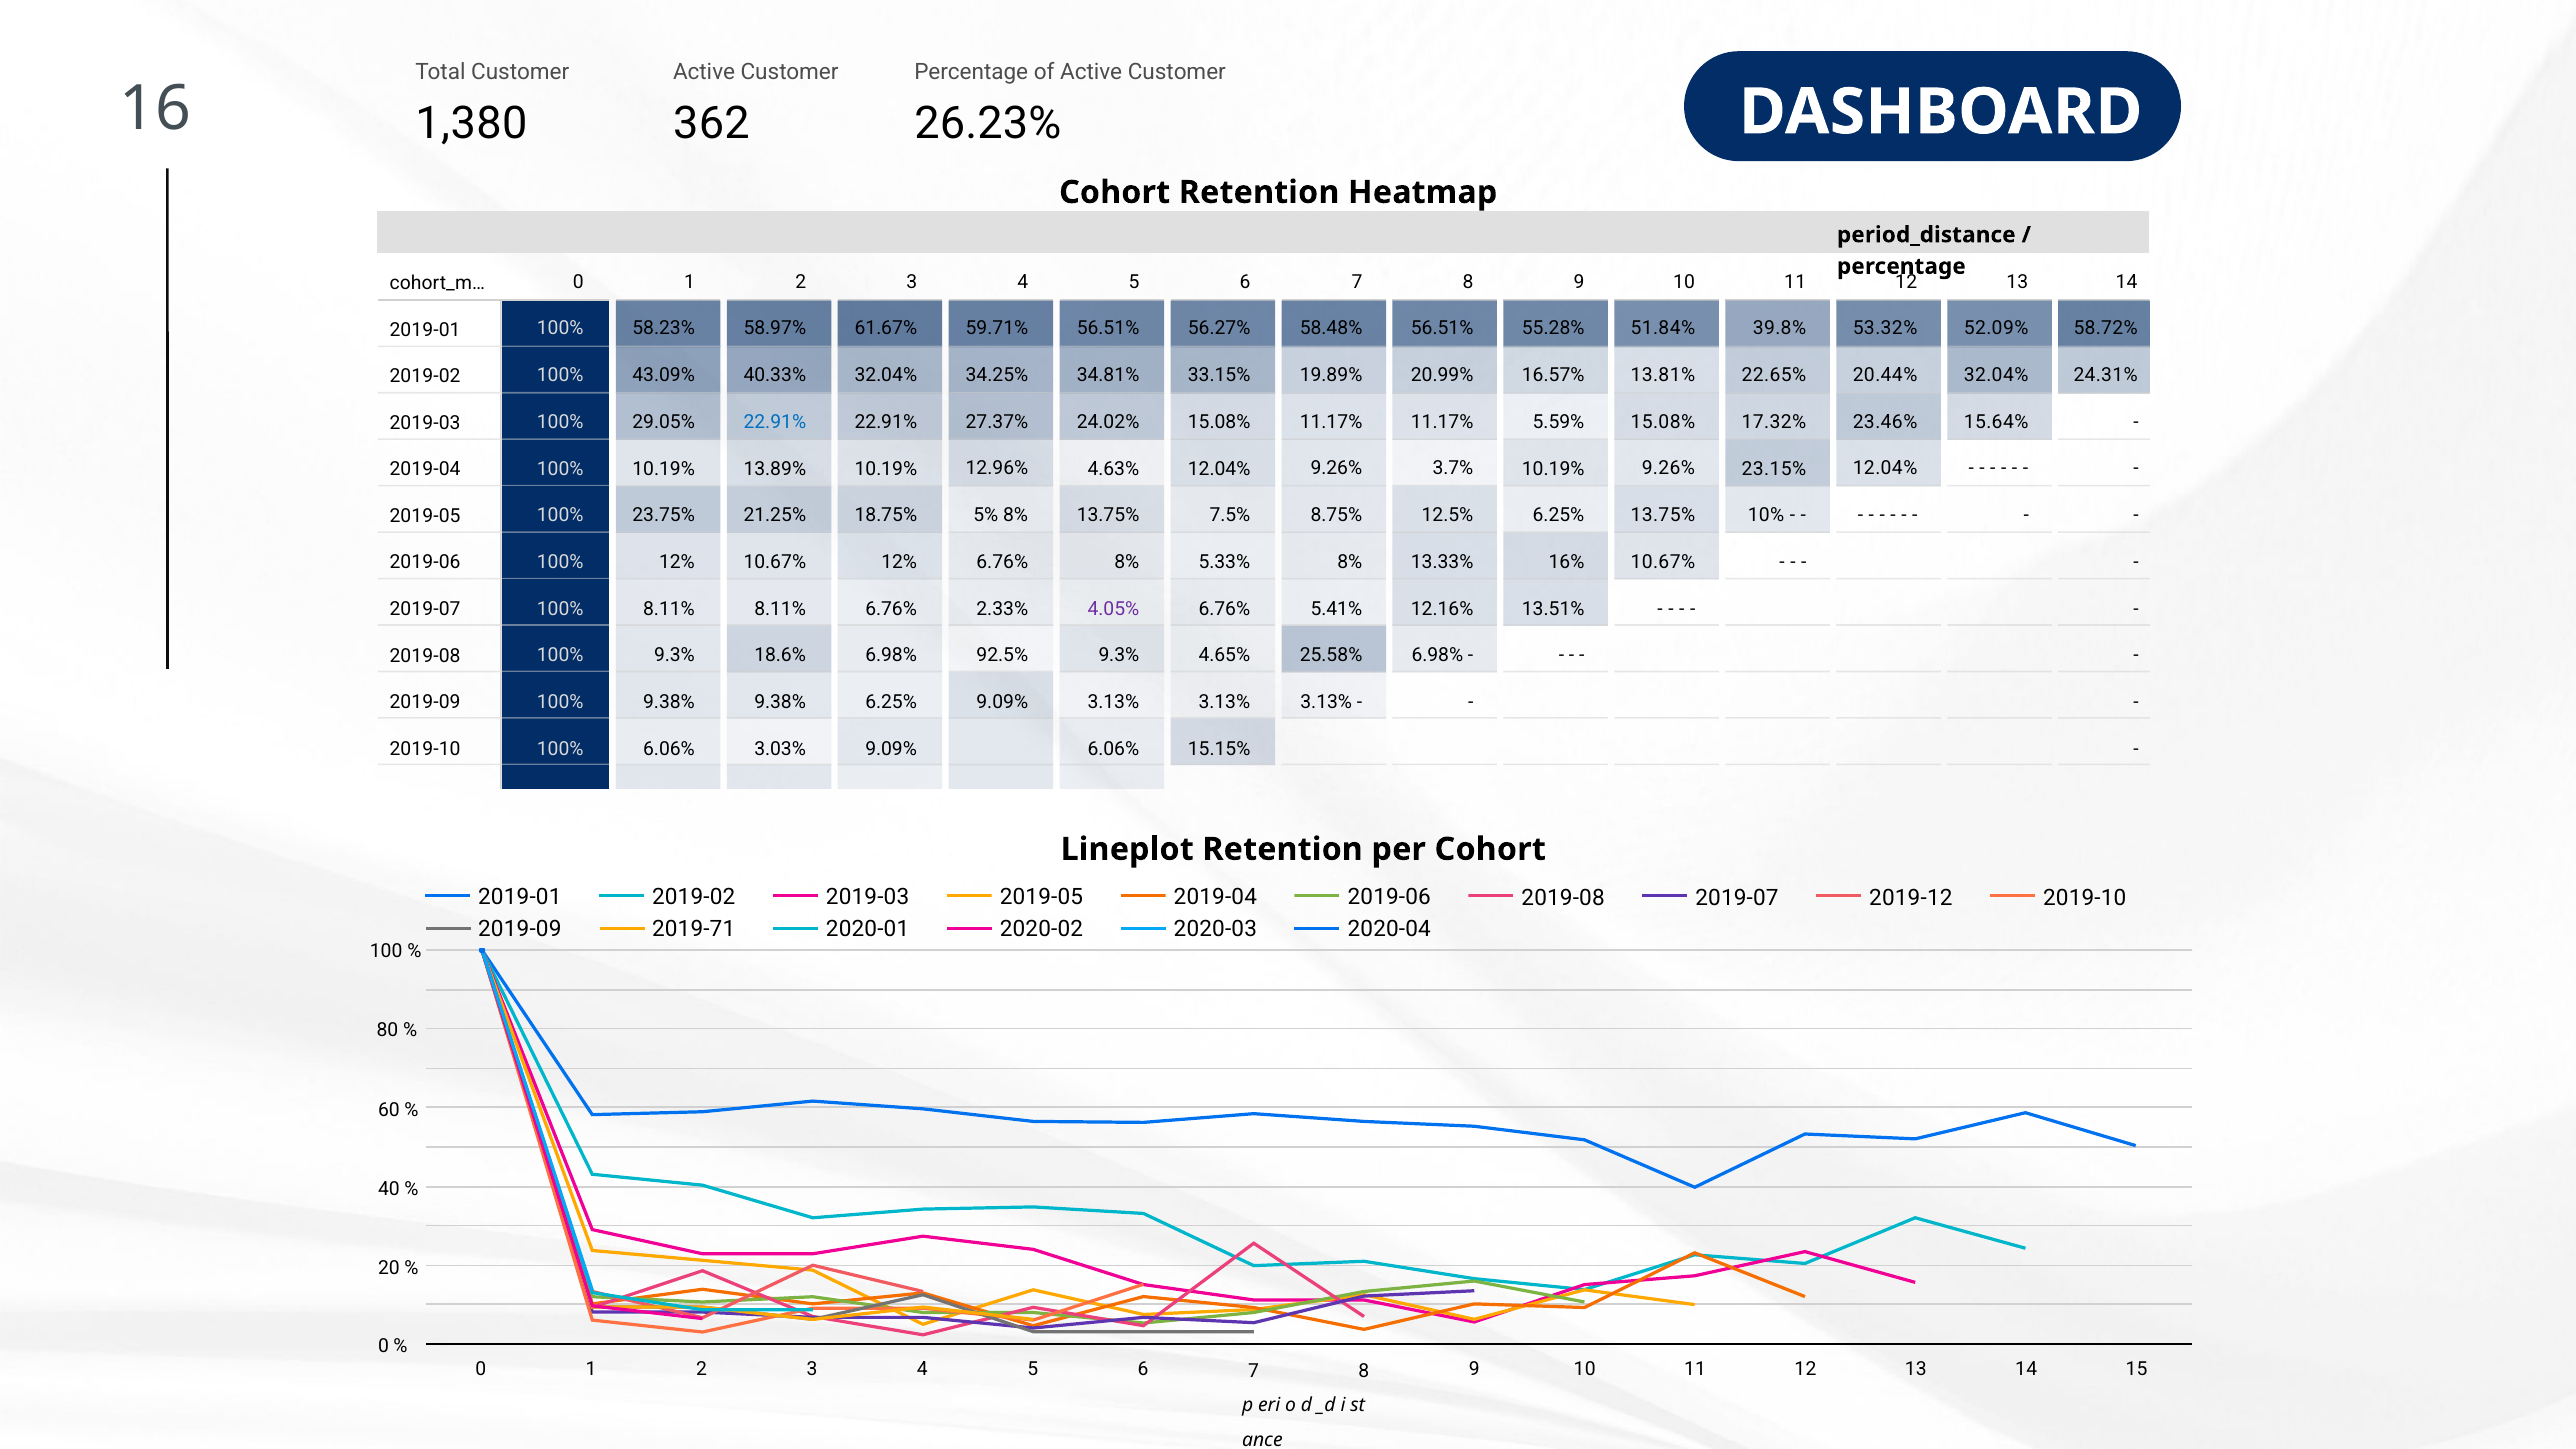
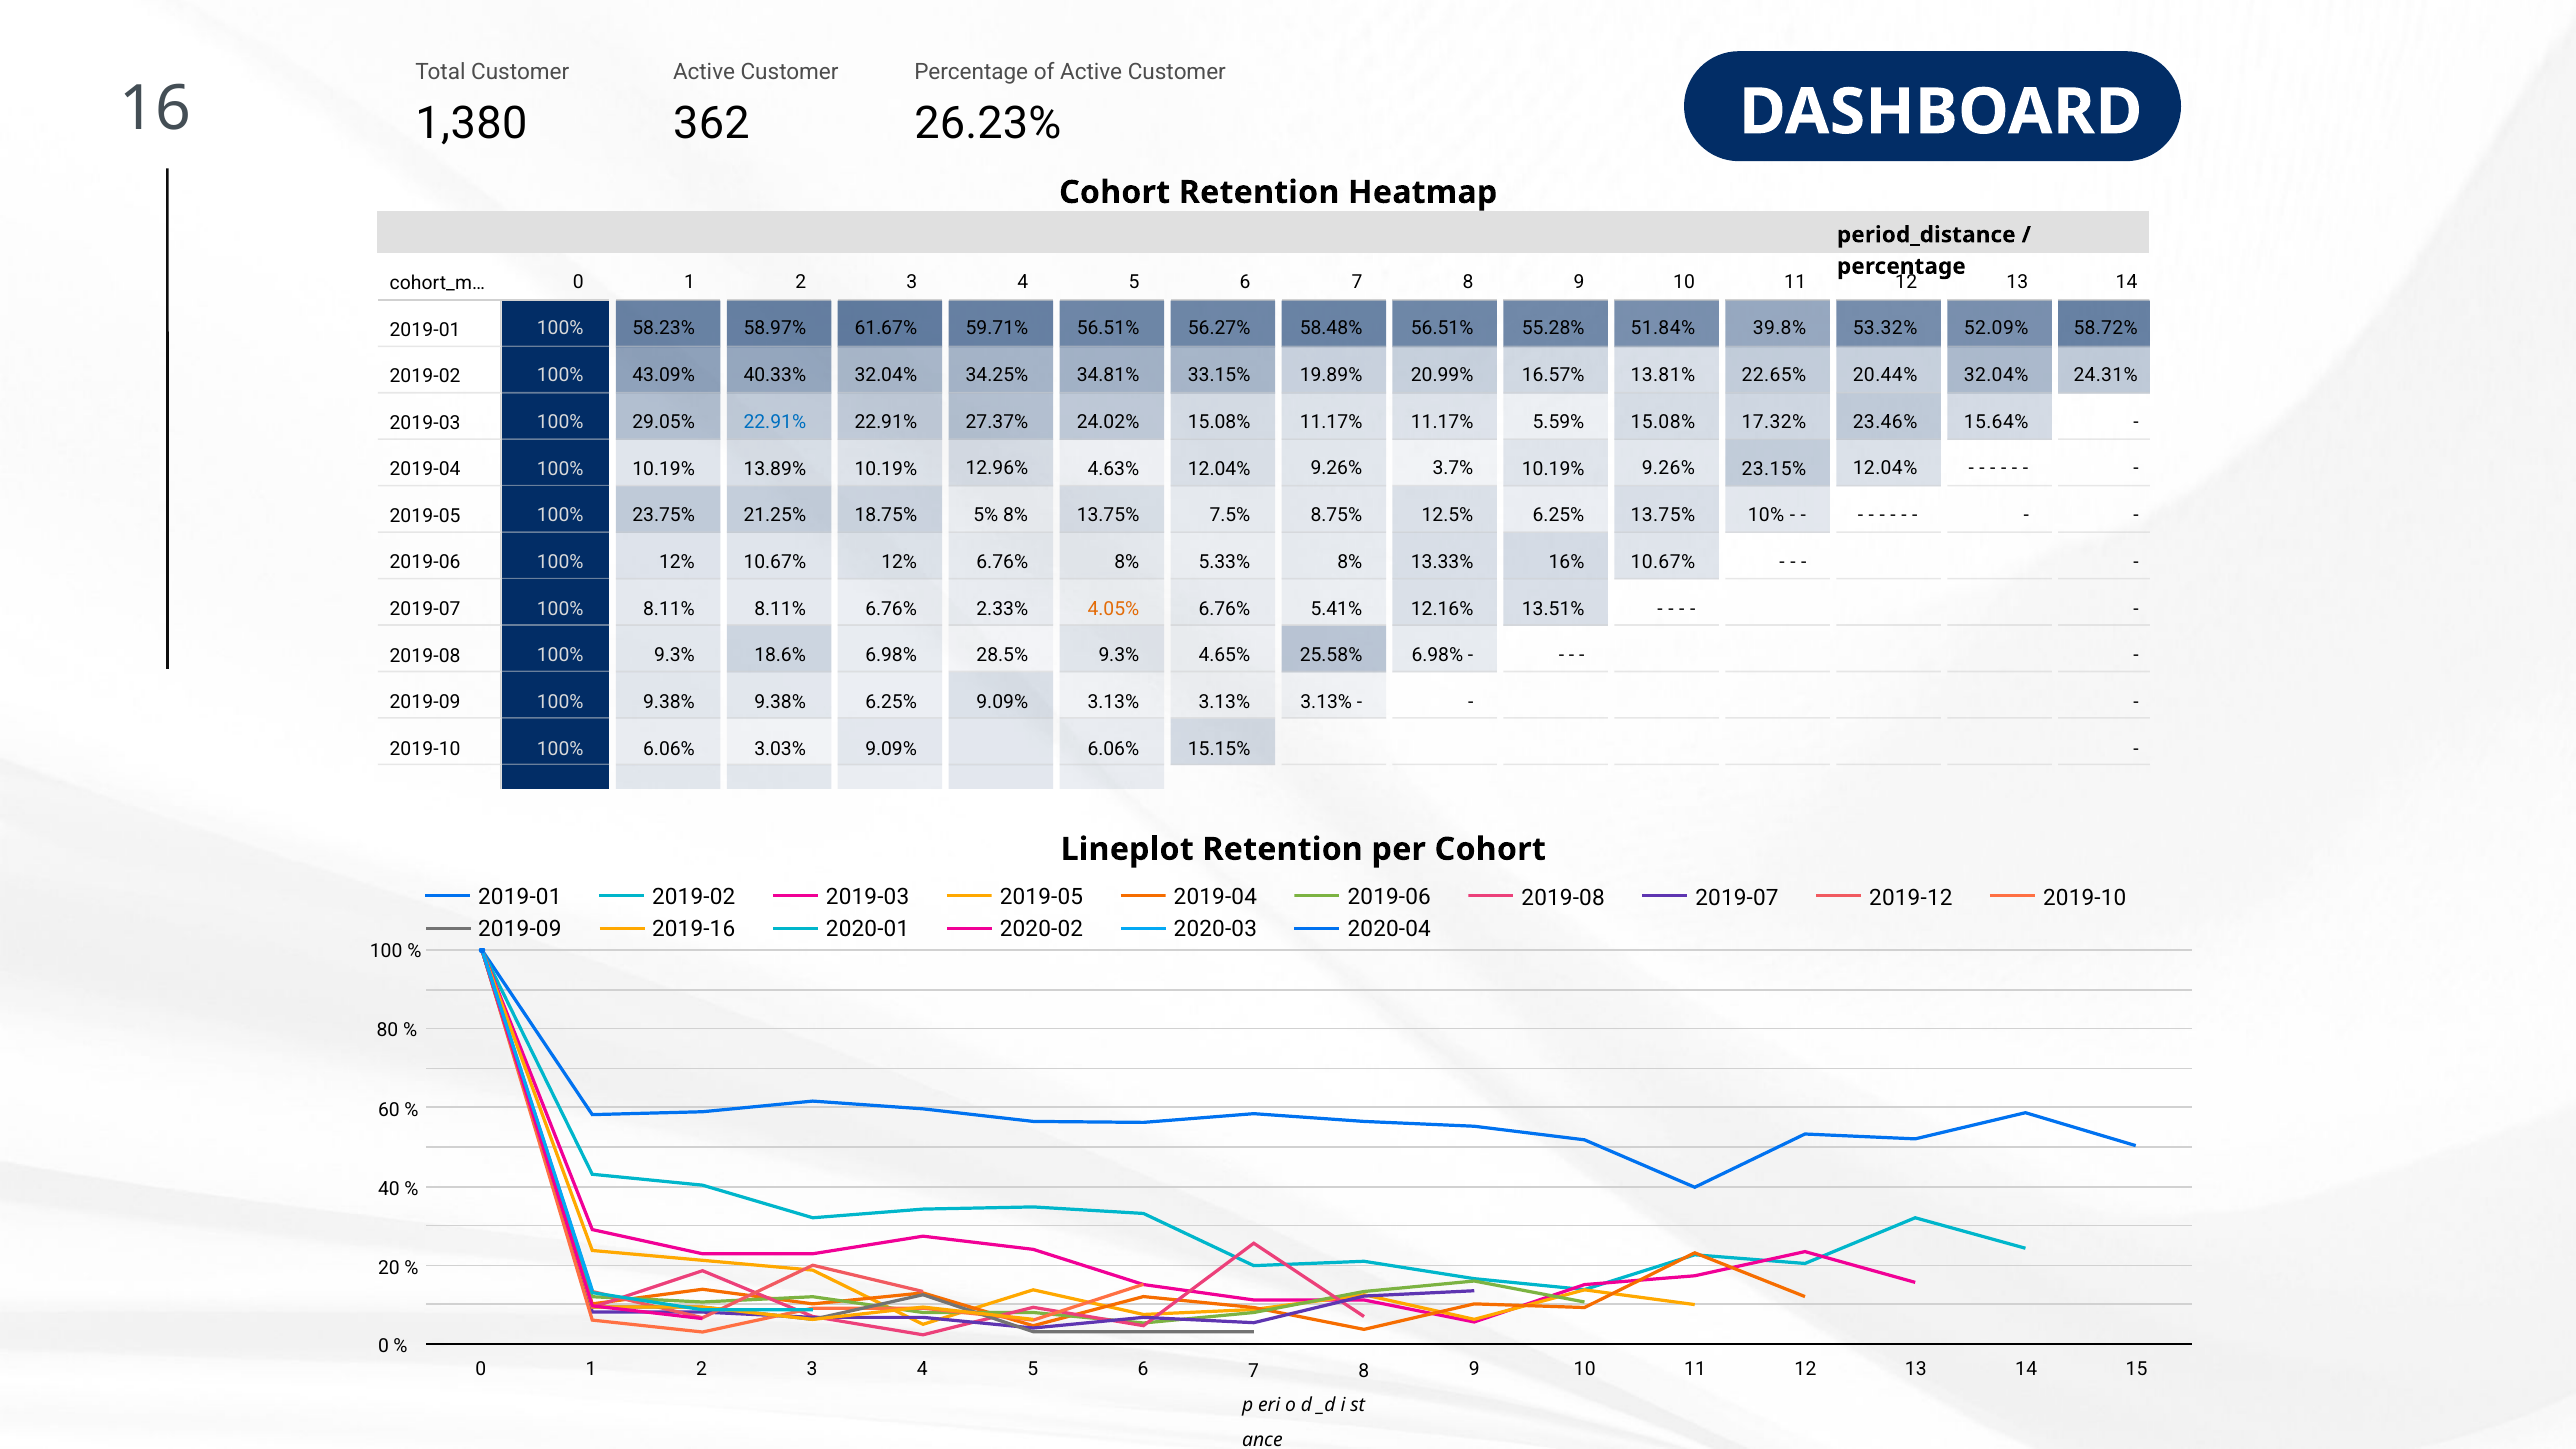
4.05% colour: purple -> orange
92.5%: 92.5% -> 28.5%
2019-71: 2019-71 -> 2019-16
